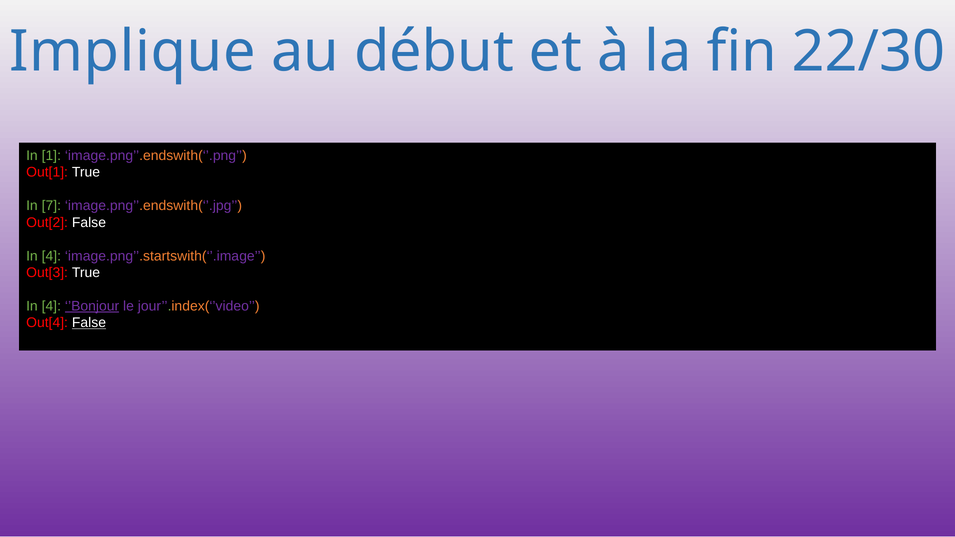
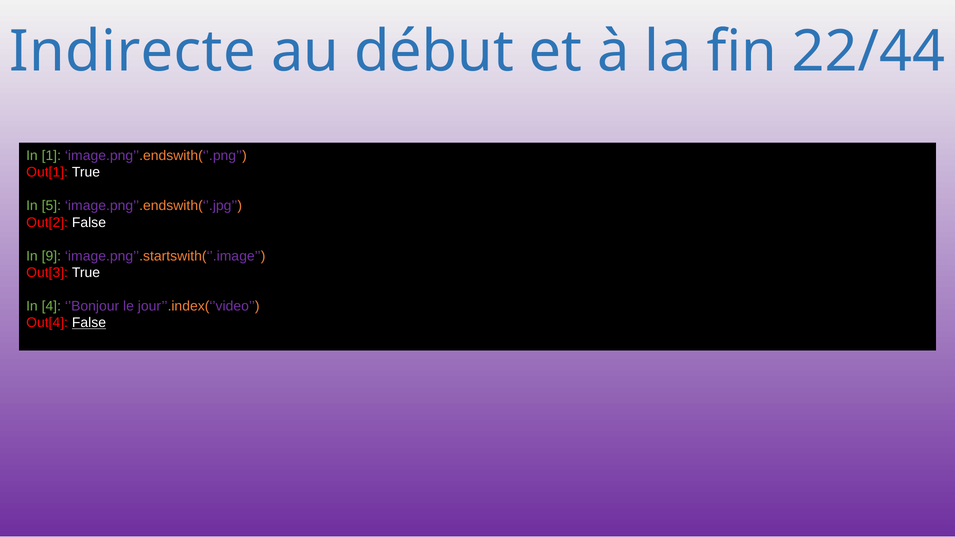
Implique: Implique -> Indirecte
22/30: 22/30 -> 22/44
7: 7 -> 5
4 at (51, 256): 4 -> 9
’Bonjour underline: present -> none
